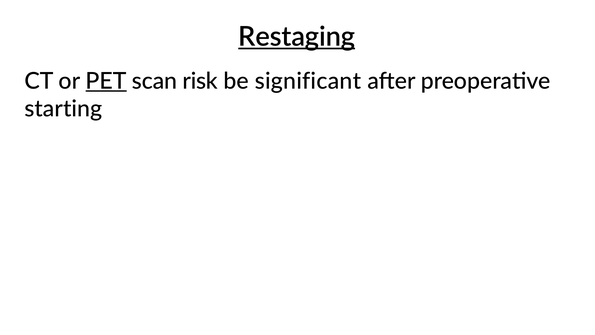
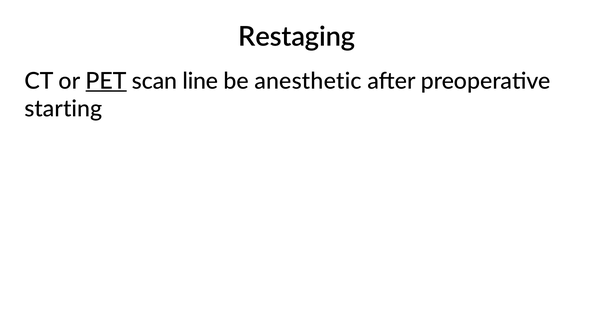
Restaging underline: present -> none
risk: risk -> line
significant: significant -> anesthetic
